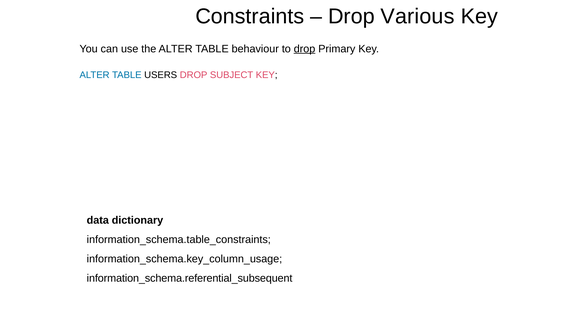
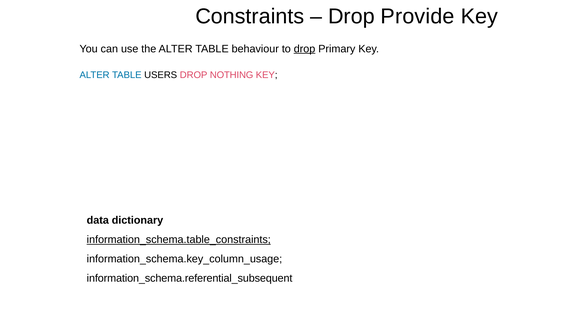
Various: Various -> Provide
SUBJECT: SUBJECT -> NOTHING
information_schema.table_constraints underline: none -> present
